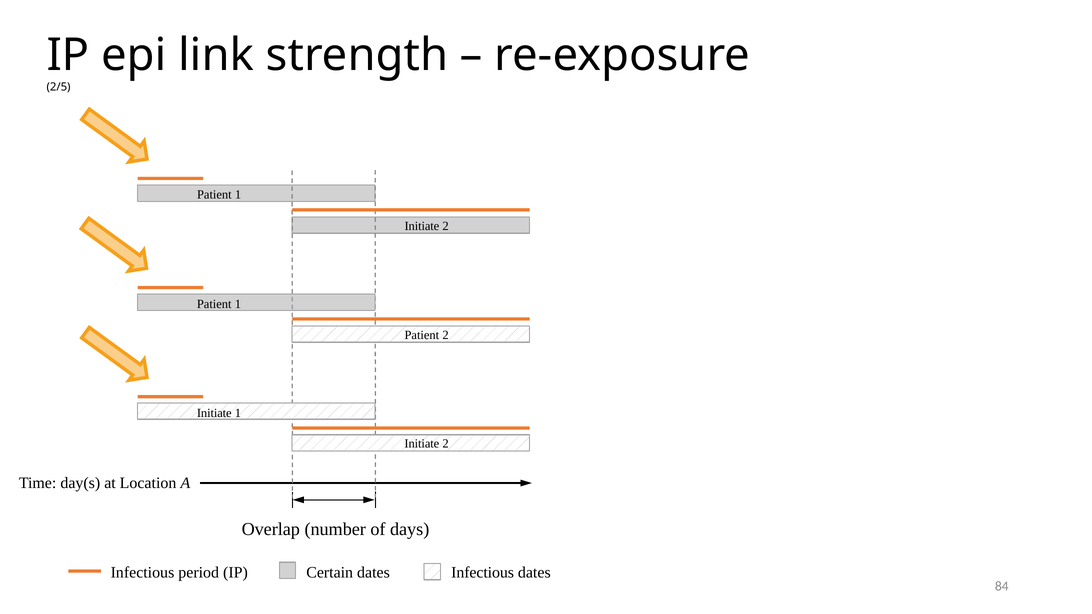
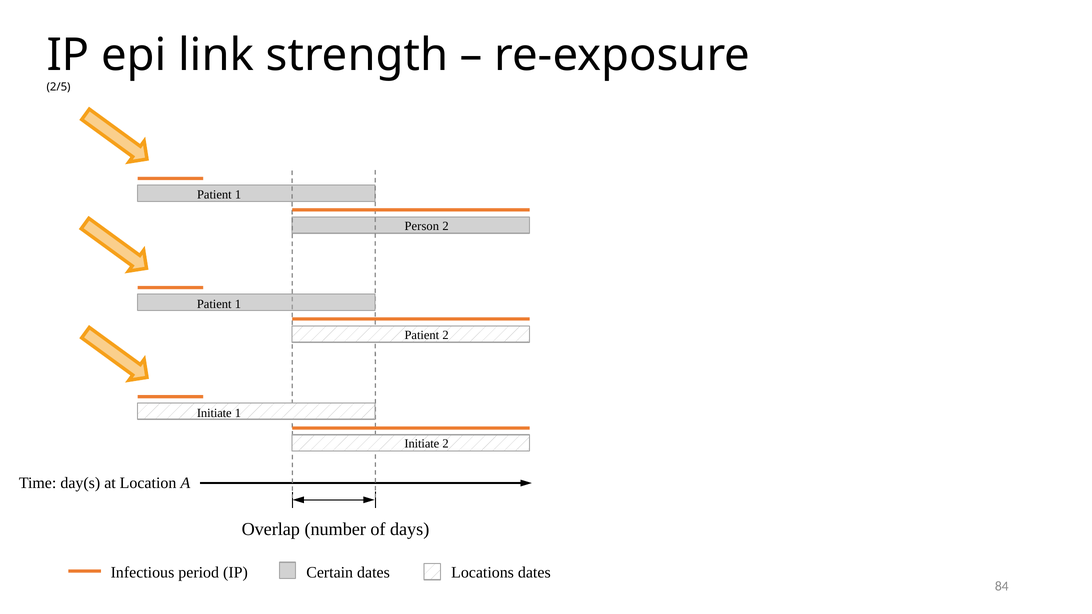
Initiate at (422, 226): Initiate -> Person
Certain dates Infectious: Infectious -> Locations
